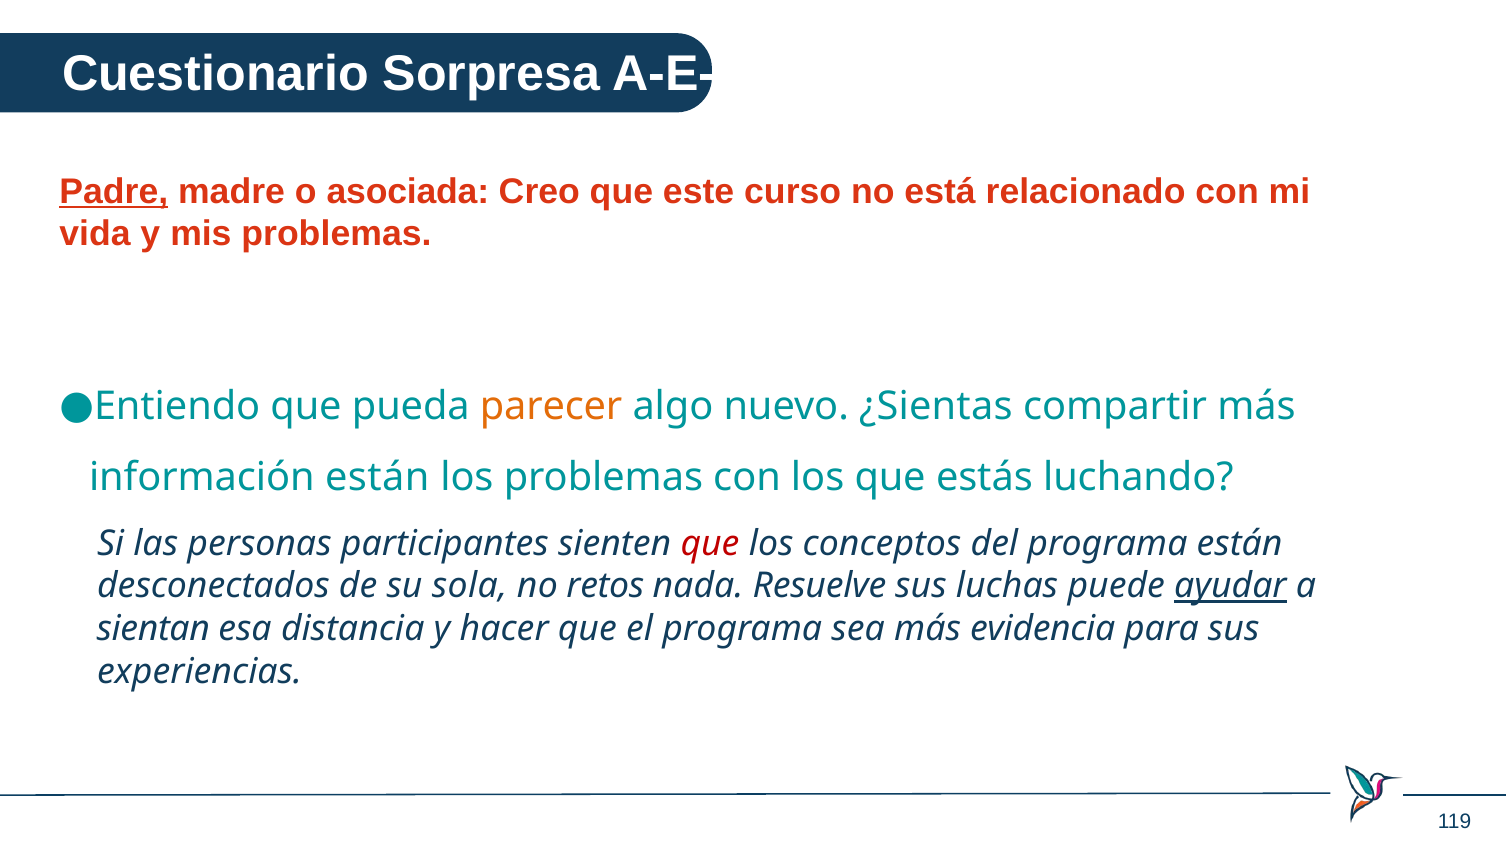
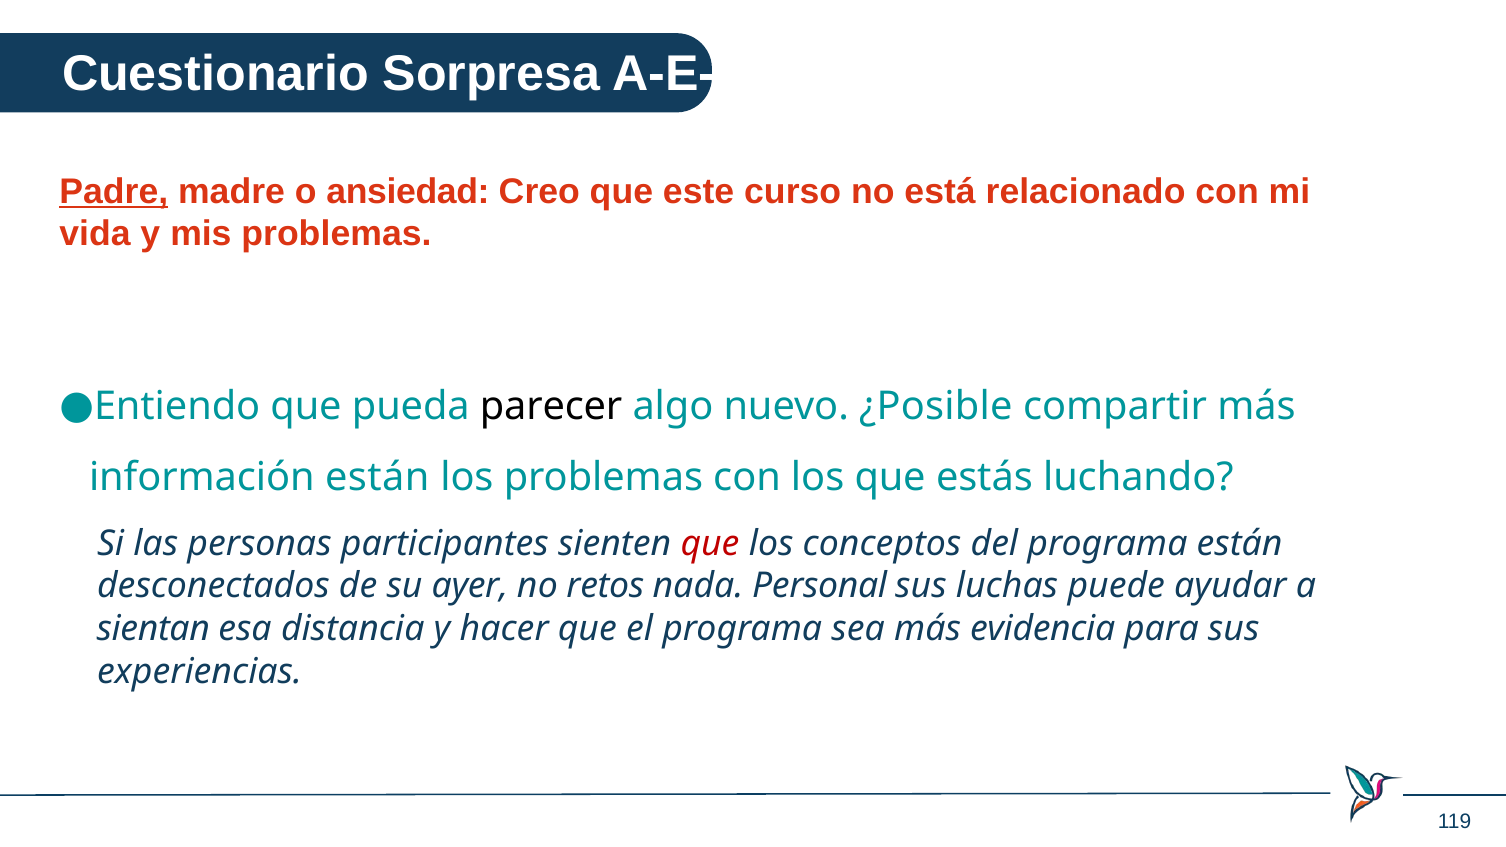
asociada: asociada -> ansiedad
parecer colour: orange -> black
¿Sientas: ¿Sientas -> ¿Posible
sola: sola -> ayer
Resuelve: Resuelve -> Personal
ayudar underline: present -> none
